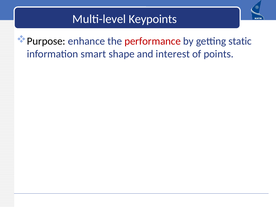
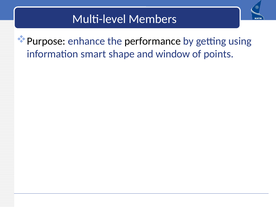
Keypoints: Keypoints -> Members
performance colour: red -> black
static: static -> using
interest: interest -> window
